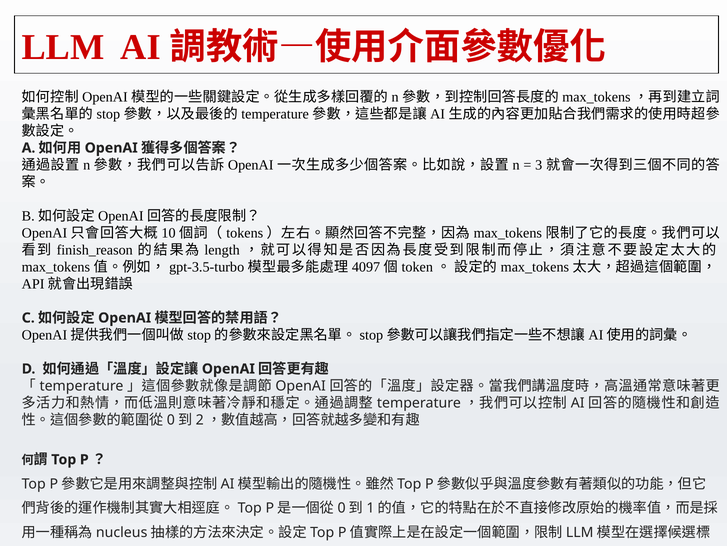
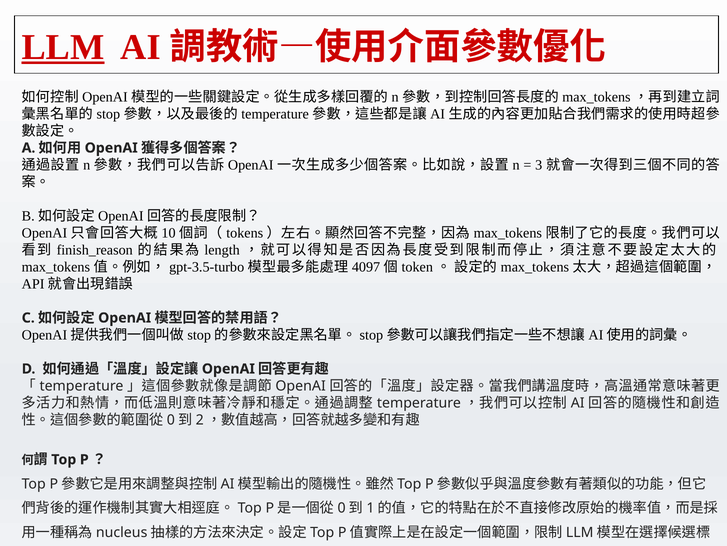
LLM underline: none -> present
